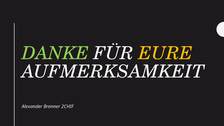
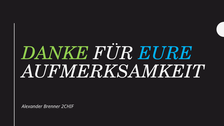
EURE colour: yellow -> light blue
